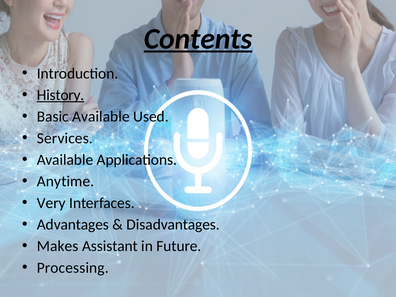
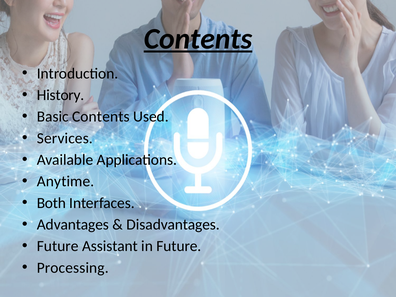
History underline: present -> none
Basic Available: Available -> Contents
Very: Very -> Both
Makes at (58, 246): Makes -> Future
